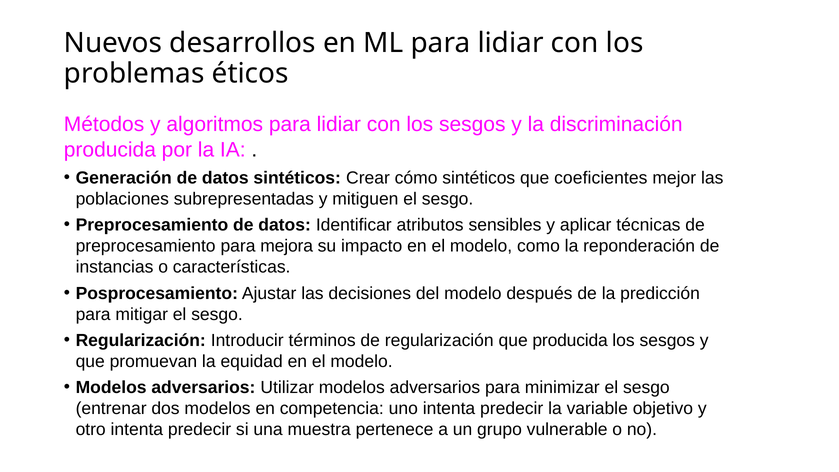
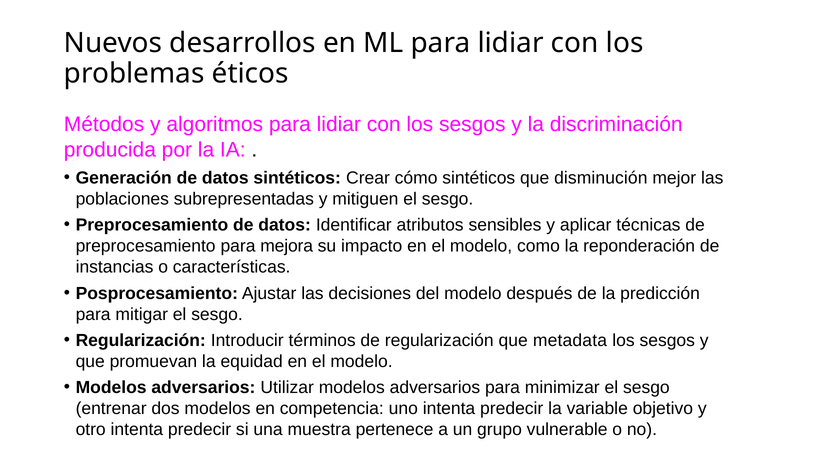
coeficientes: coeficientes -> disminución
que producida: producida -> metadata
